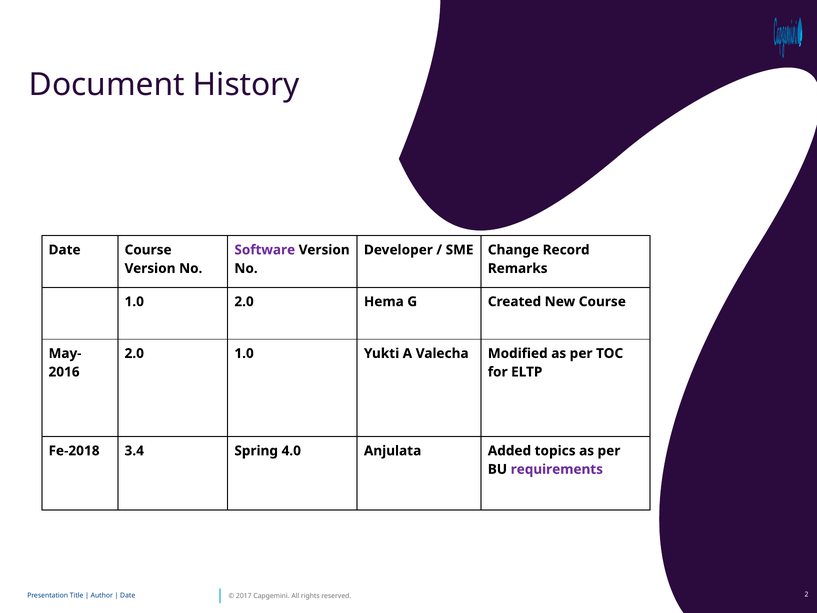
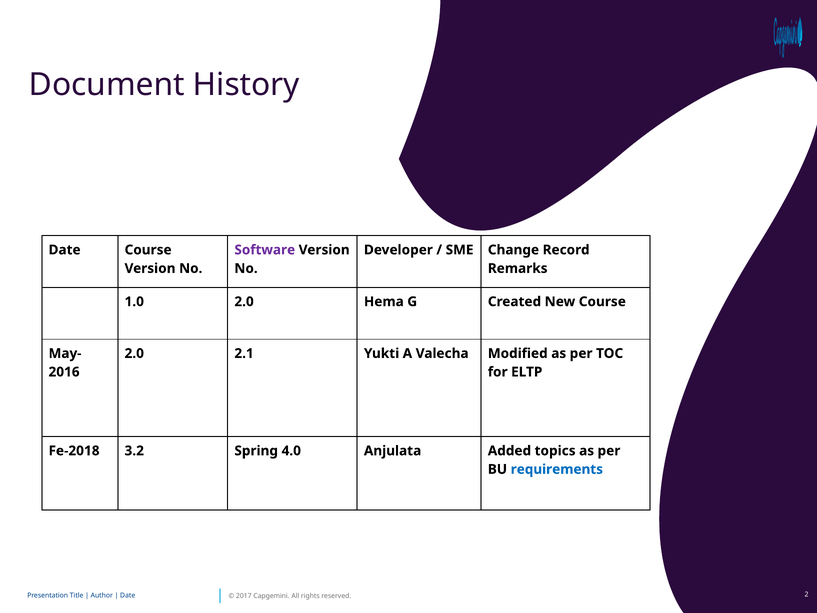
2.0 1.0: 1.0 -> 2.1
3.4: 3.4 -> 3.2
requirements colour: purple -> blue
